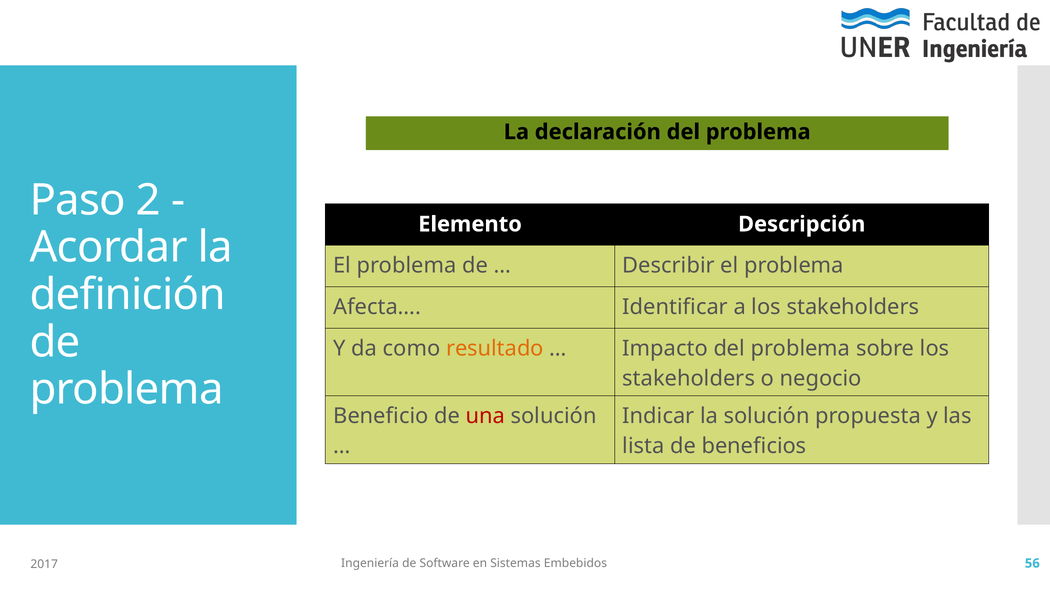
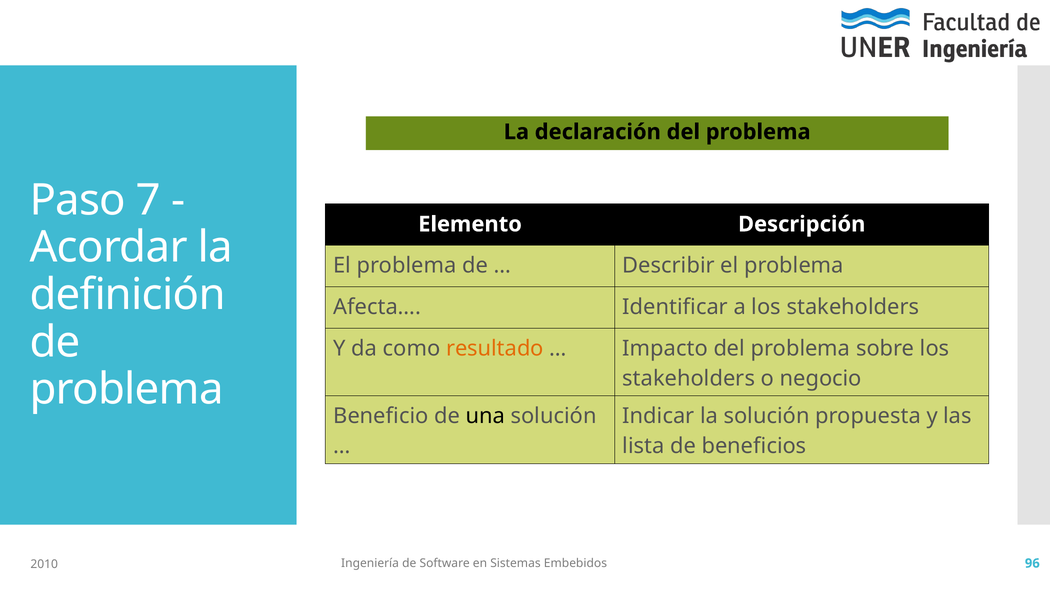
2: 2 -> 7
una colour: red -> black
56: 56 -> 96
2017: 2017 -> 2010
